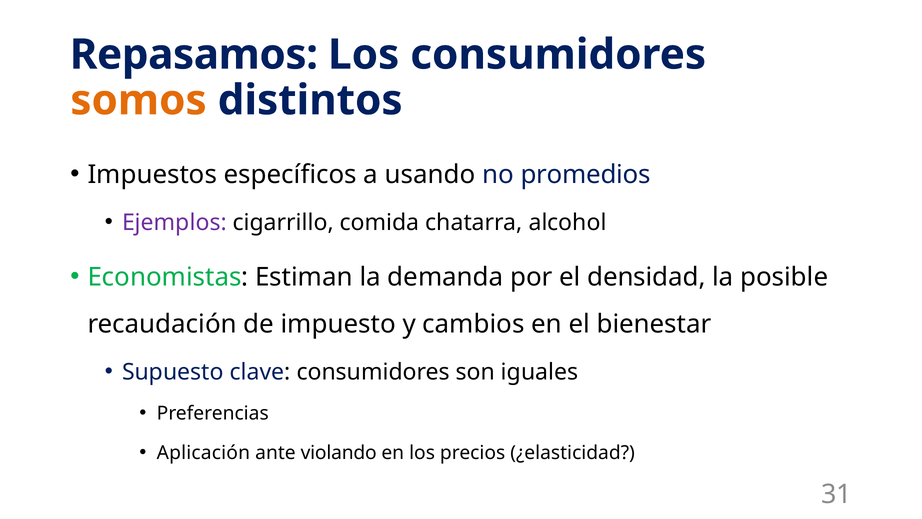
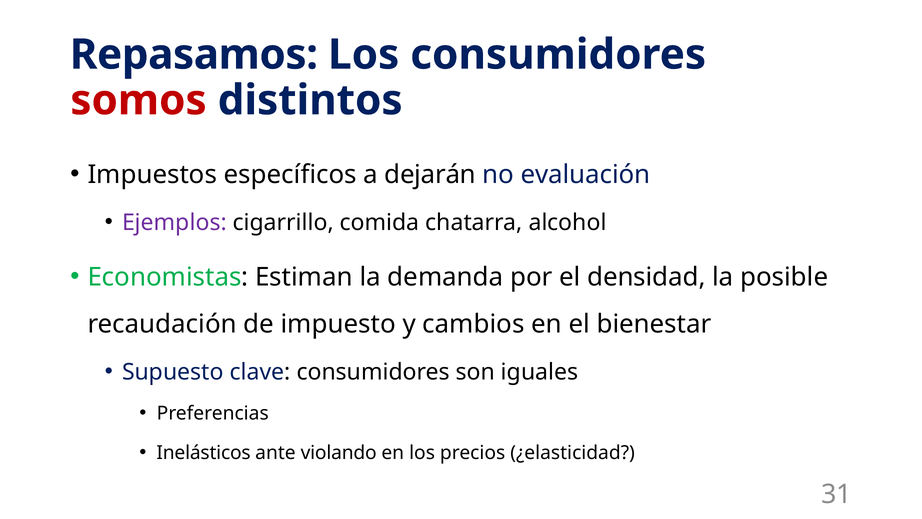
somos colour: orange -> red
usando: usando -> dejarán
promedios: promedios -> evaluación
Aplicación: Aplicación -> Inelásticos
